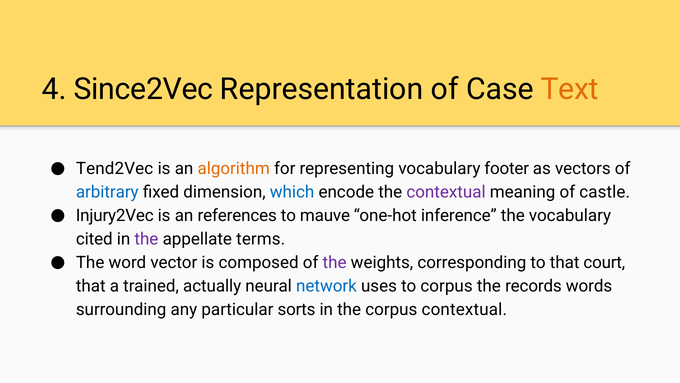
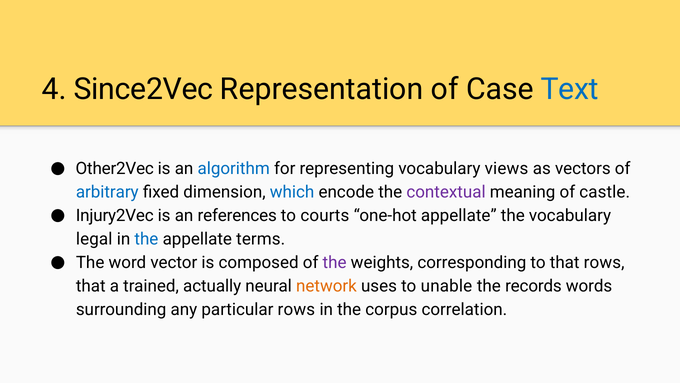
Text colour: orange -> blue
Tend2Vec: Tend2Vec -> Other2Vec
algorithm colour: orange -> blue
footer: footer -> views
mauve: mauve -> courts
one-hot inference: inference -> appellate
cited: cited -> legal
the at (146, 239) colour: purple -> blue
that court: court -> rows
network colour: blue -> orange
to corpus: corpus -> unable
particular sorts: sorts -> rows
corpus contextual: contextual -> correlation
